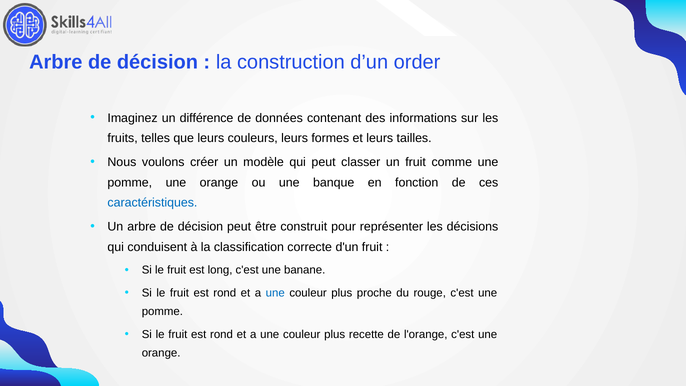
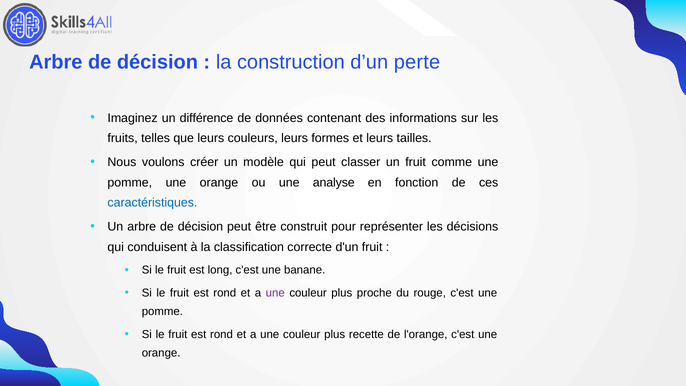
order: order -> perte
banque: banque -> analyse
une at (275, 293) colour: blue -> purple
